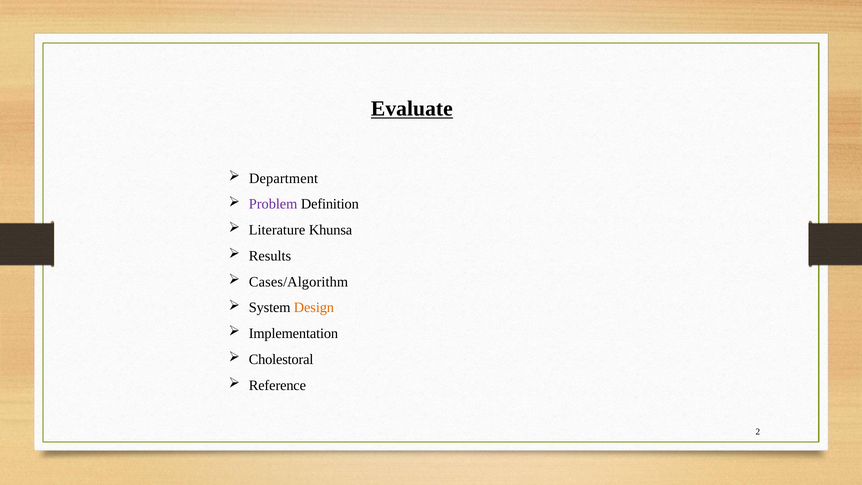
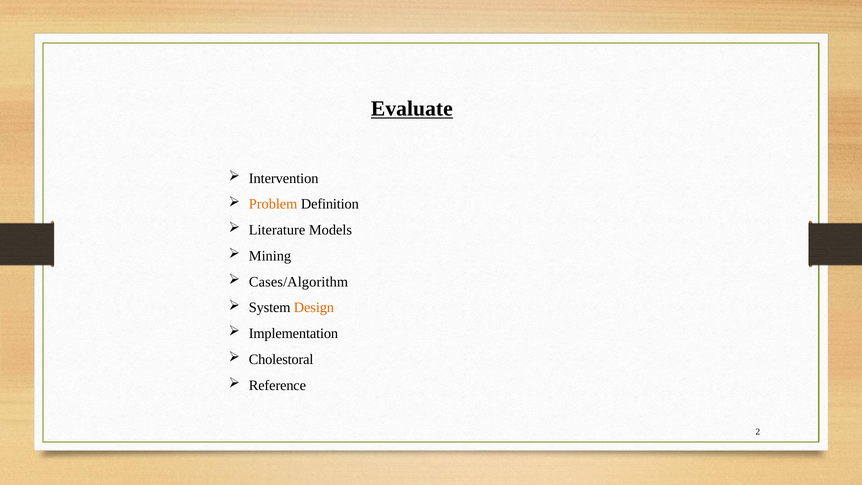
Department: Department -> Intervention
Problem colour: purple -> orange
Khunsa: Khunsa -> Models
Results: Results -> Mining
